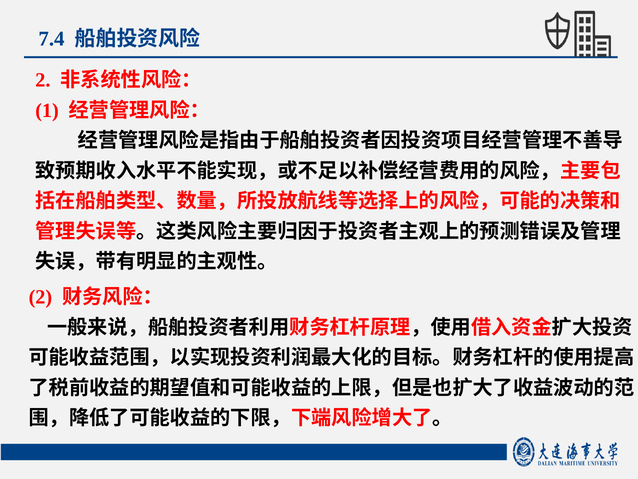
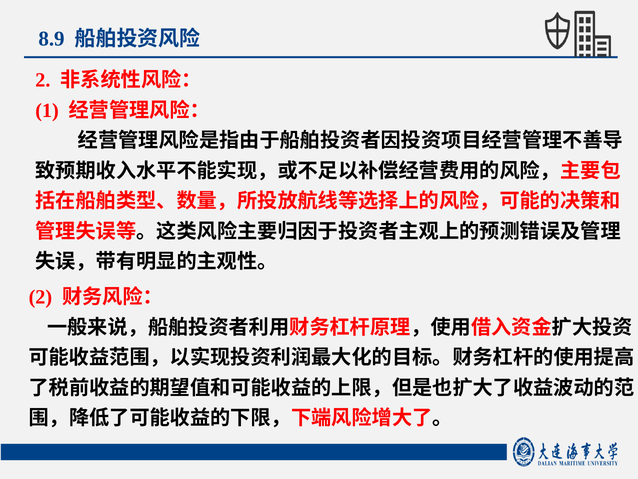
7.4: 7.4 -> 8.9
